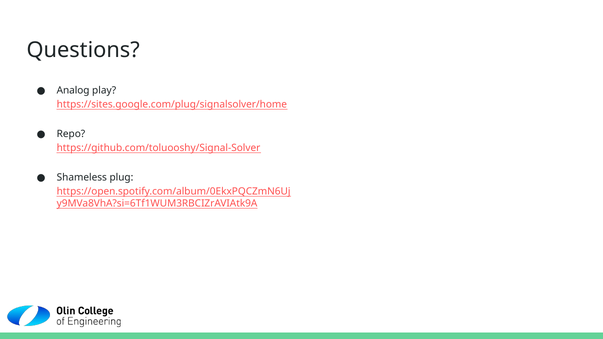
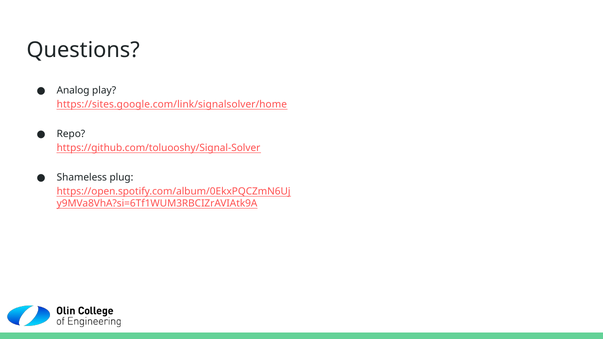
https://sites.google.com/plug/signalsolver/home: https://sites.google.com/plug/signalsolver/home -> https://sites.google.com/link/signalsolver/home
